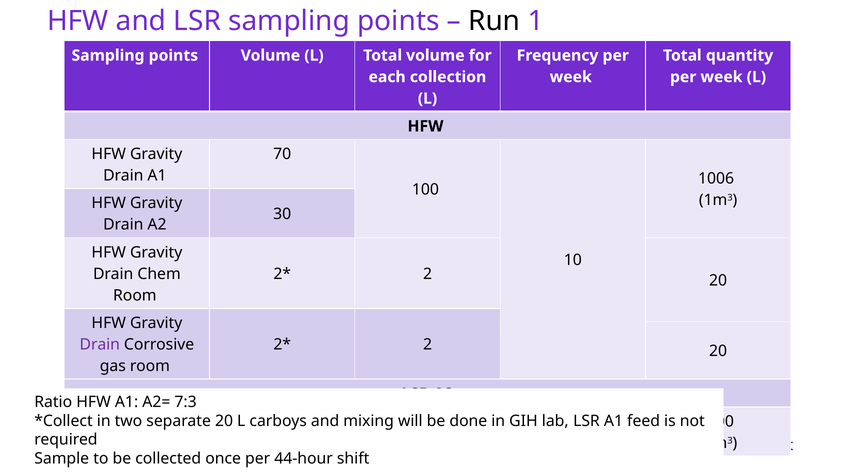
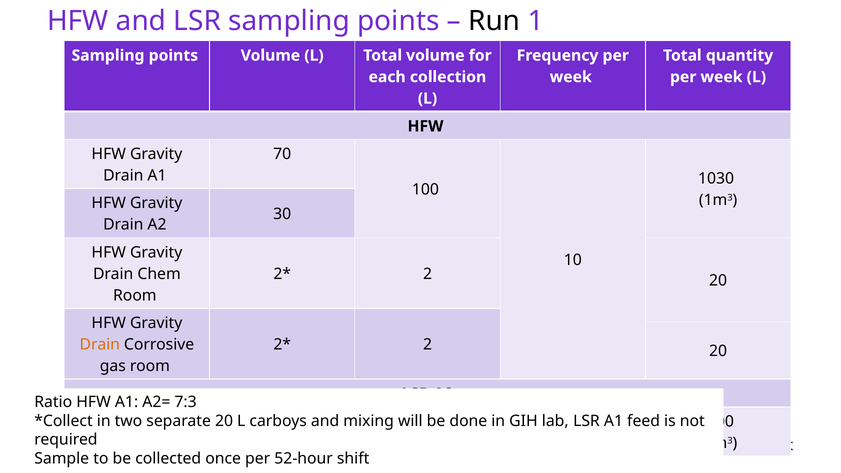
1006: 1006 -> 1030
Drain at (100, 345) colour: purple -> orange
44-hour: 44-hour -> 52-hour
